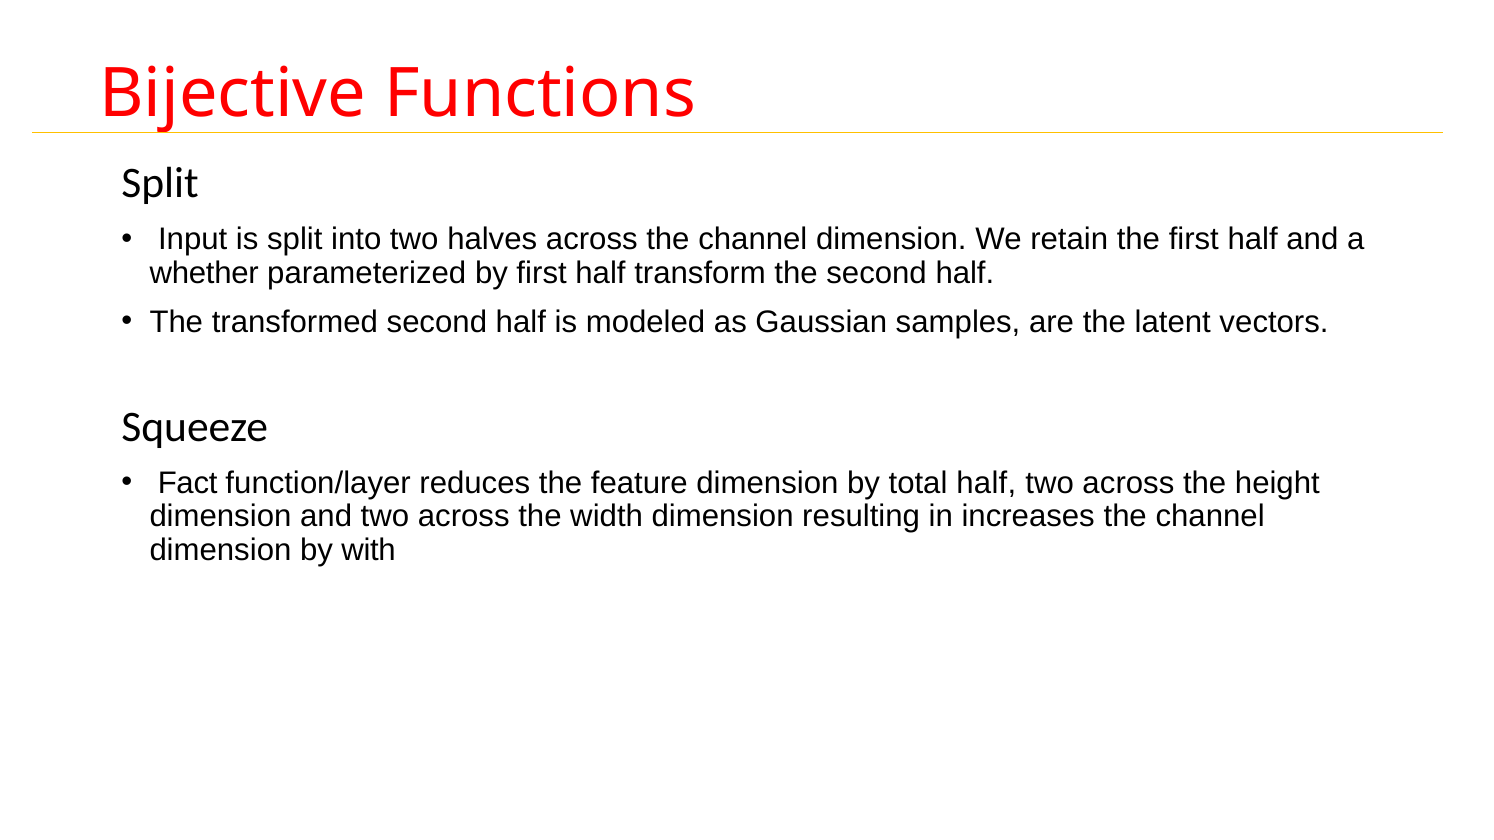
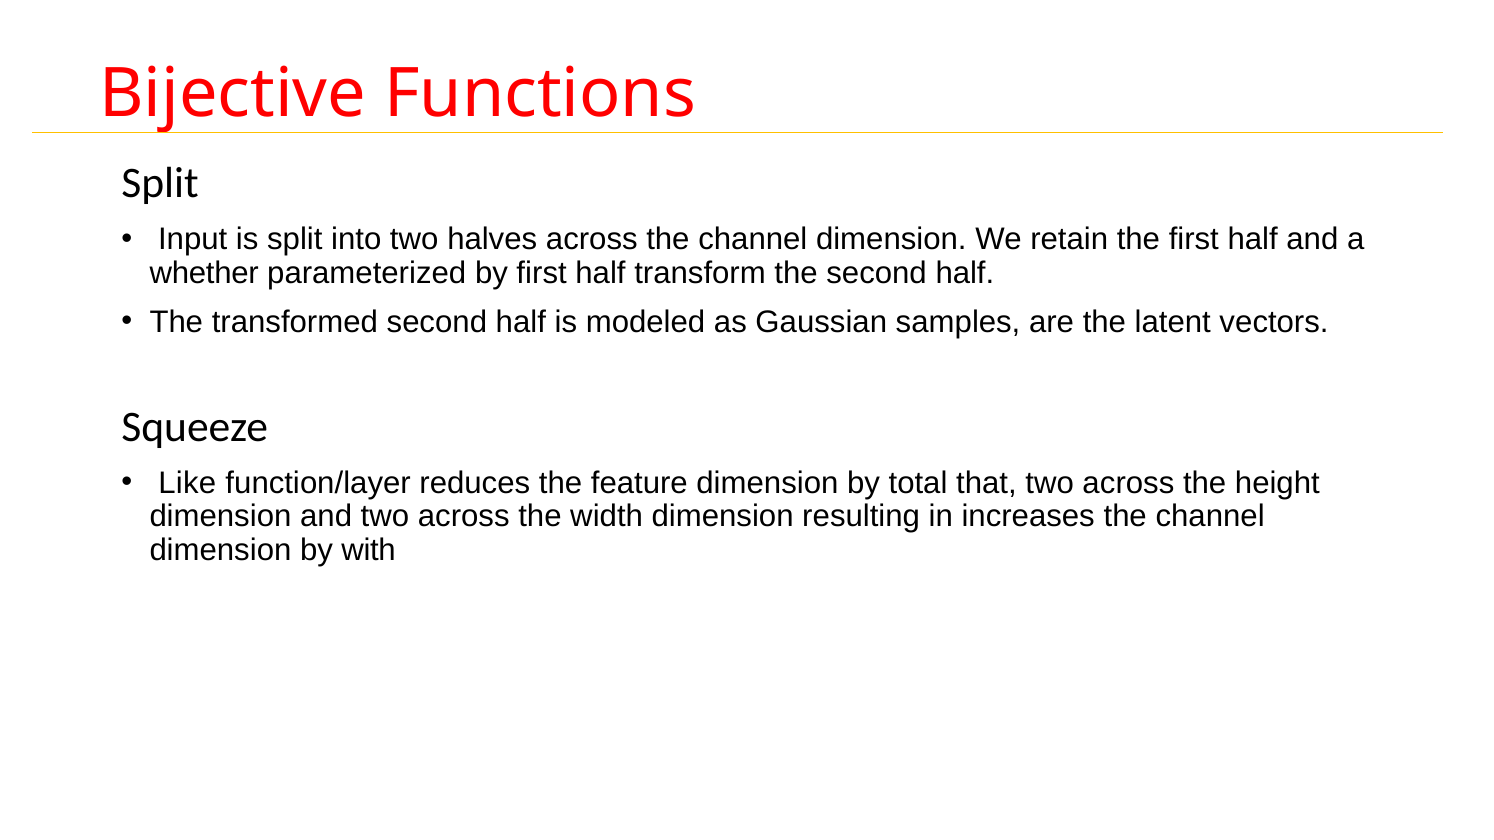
Fact: Fact -> Like
total half: half -> that
